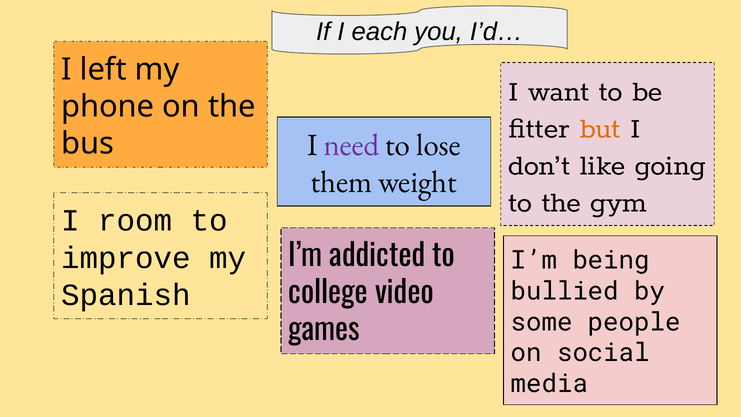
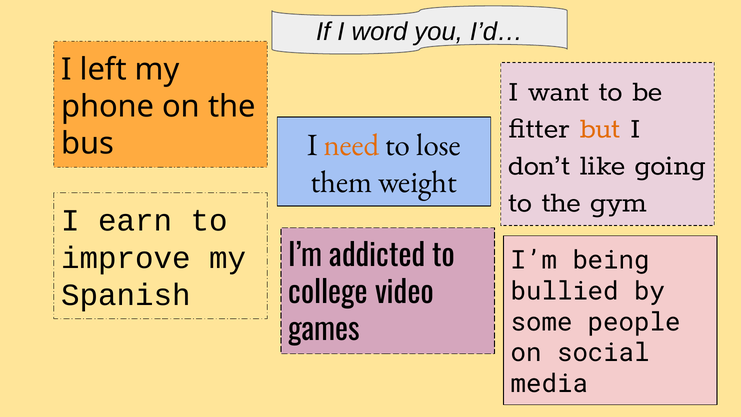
each: each -> word
need colour: purple -> orange
room: room -> earn
